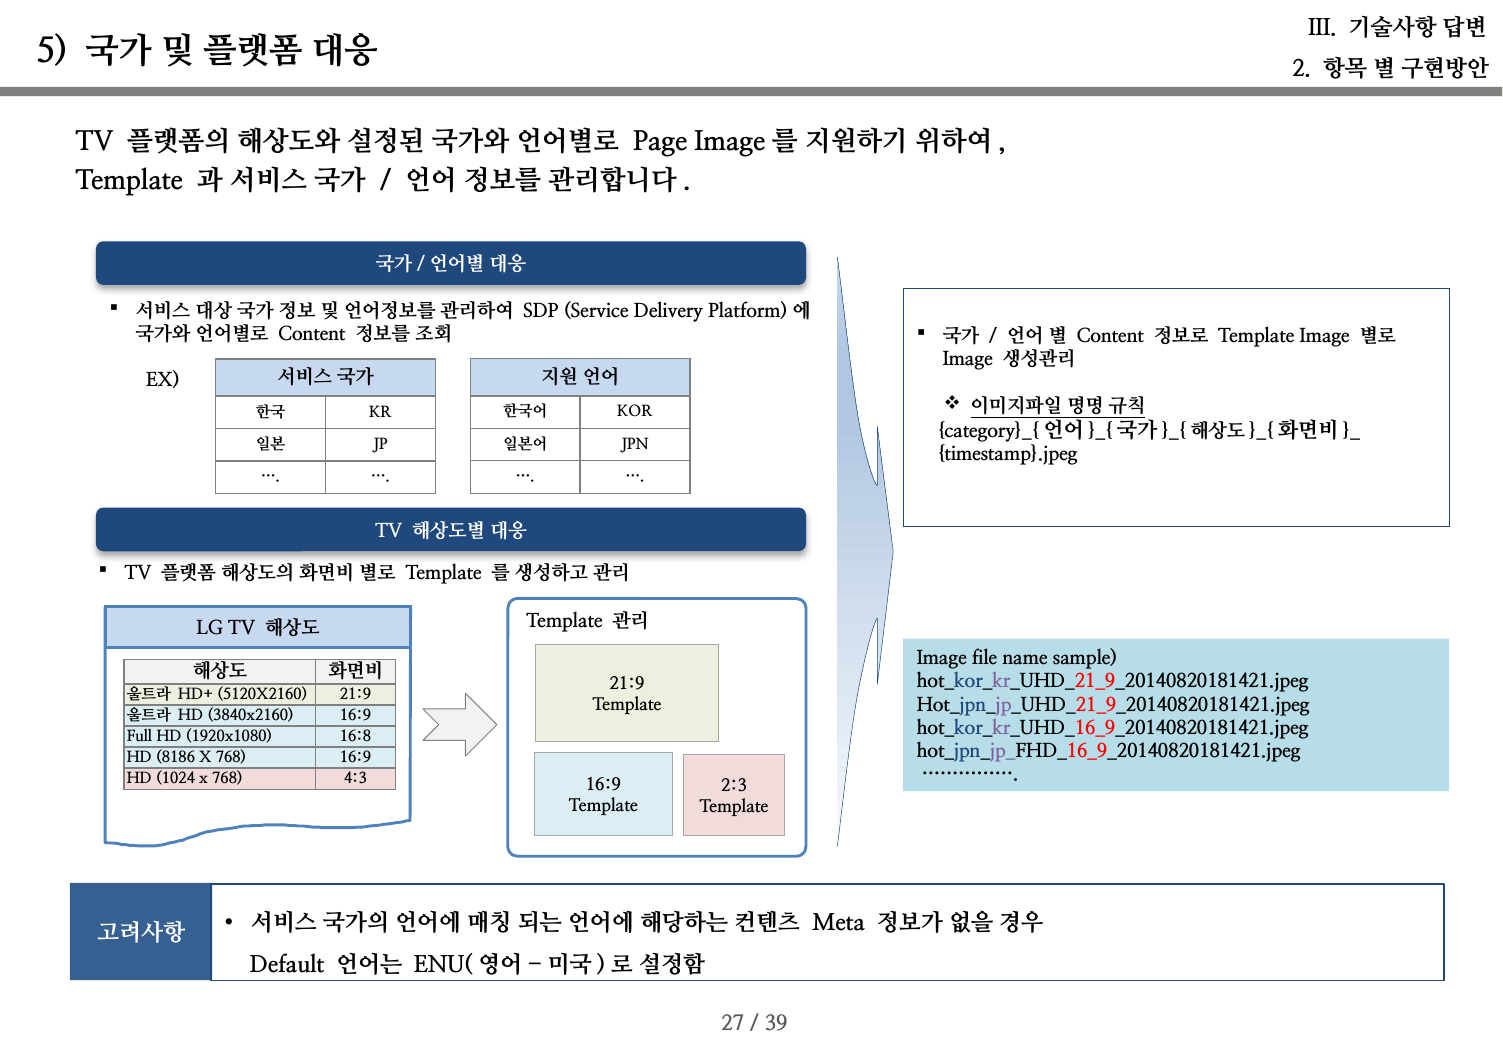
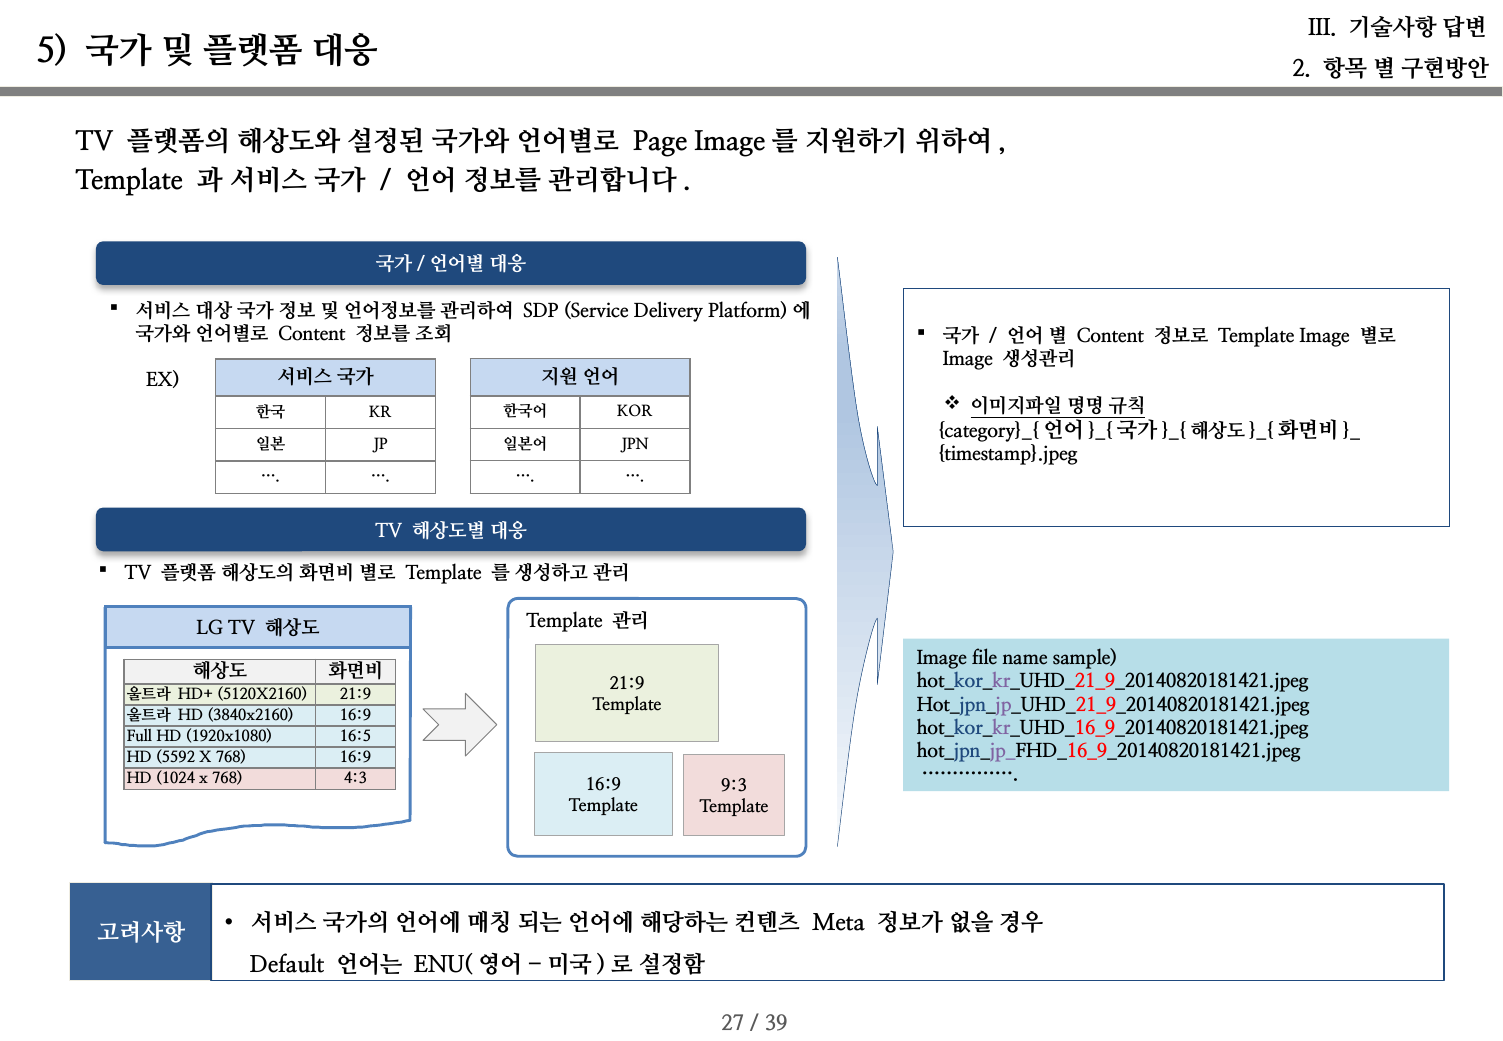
16:8: 16:8 -> 16:5
8186: 8186 -> 5592
2:3: 2:3 -> 9:3
